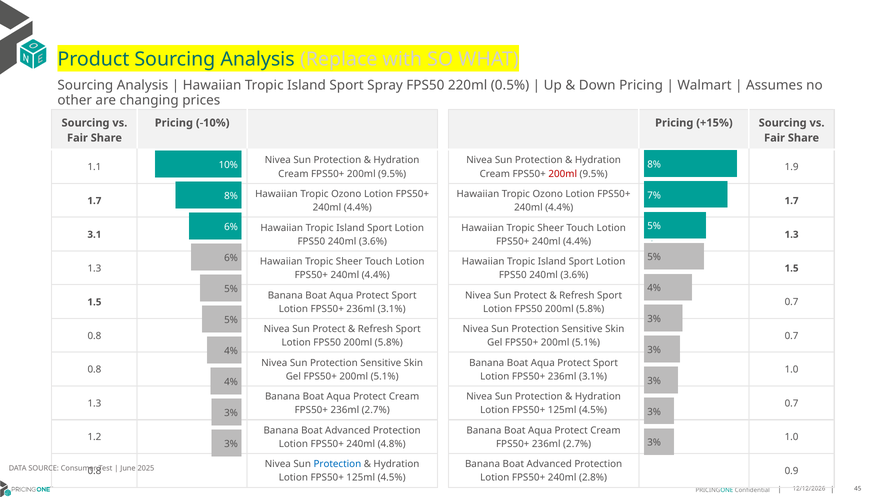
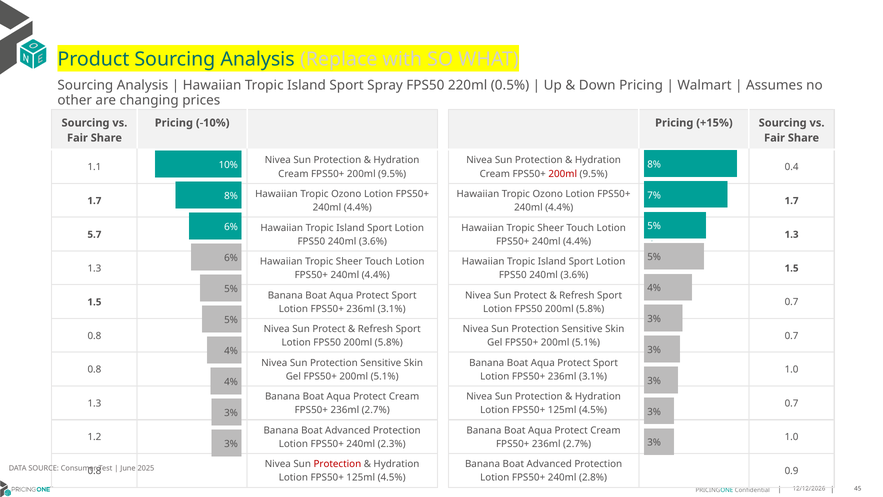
1.9: 1.9 -> 0.4
3.1: 3.1 -> 5.7
4.8%: 4.8% -> 2.3%
Protection at (337, 464) colour: blue -> red
